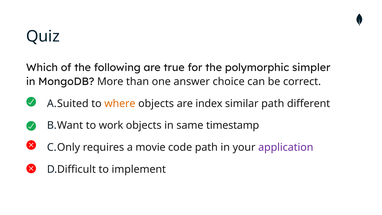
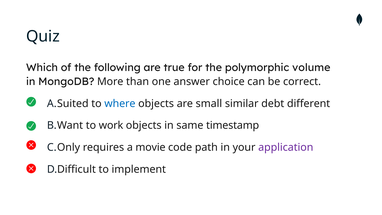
simpler: simpler -> volume
where colour: orange -> blue
index: index -> small
similar path: path -> debt
